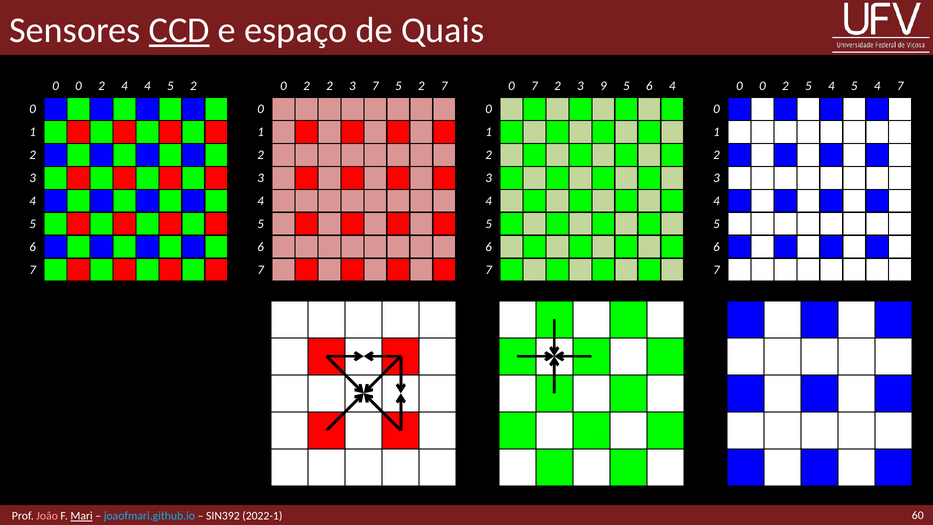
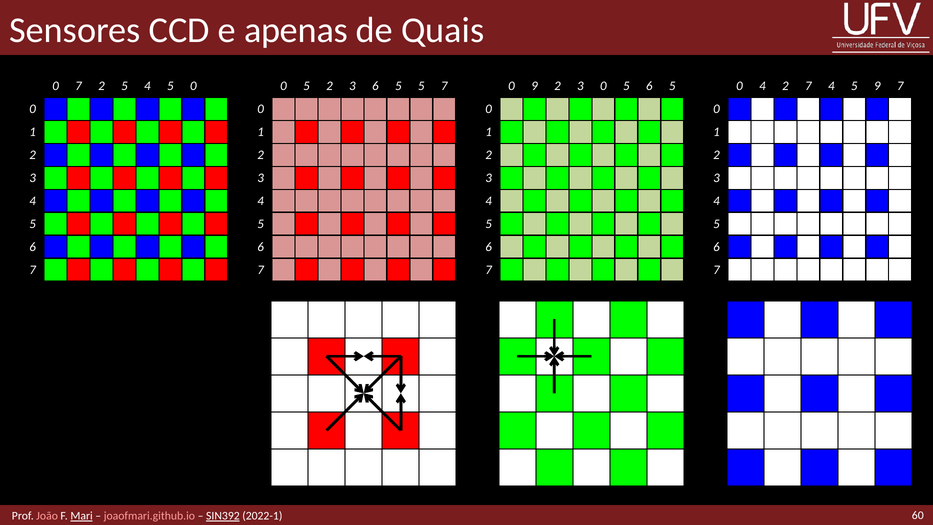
CCD underline: present -> none
espaço: espaço -> apenas
0 at (79, 86): 0 -> 7
2 4: 4 -> 5
4 5 2: 2 -> 0
2 at (306, 86): 2 -> 5
3 7: 7 -> 6
2 at (421, 86): 2 -> 5
0 7: 7 -> 9
3 9: 9 -> 0
5 6 4: 4 -> 5
0 at (762, 86): 0 -> 4
2 5: 5 -> 7
4 5 4: 4 -> 9
joaofmari.github.io colour: light blue -> pink
SIN392 underline: none -> present
